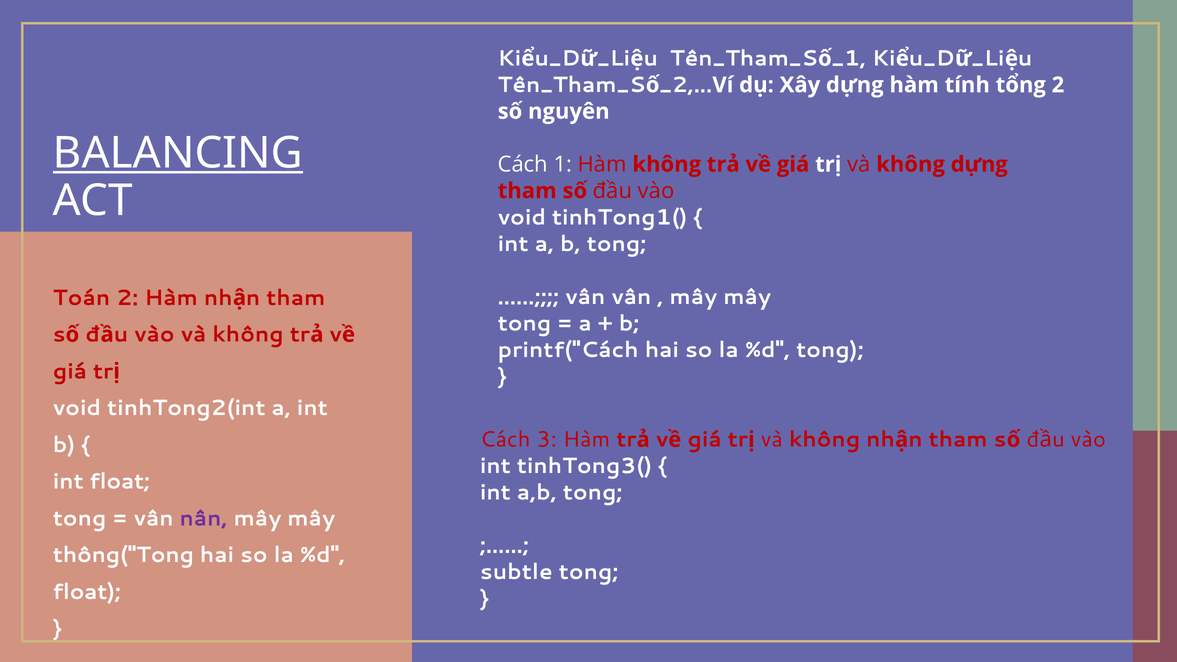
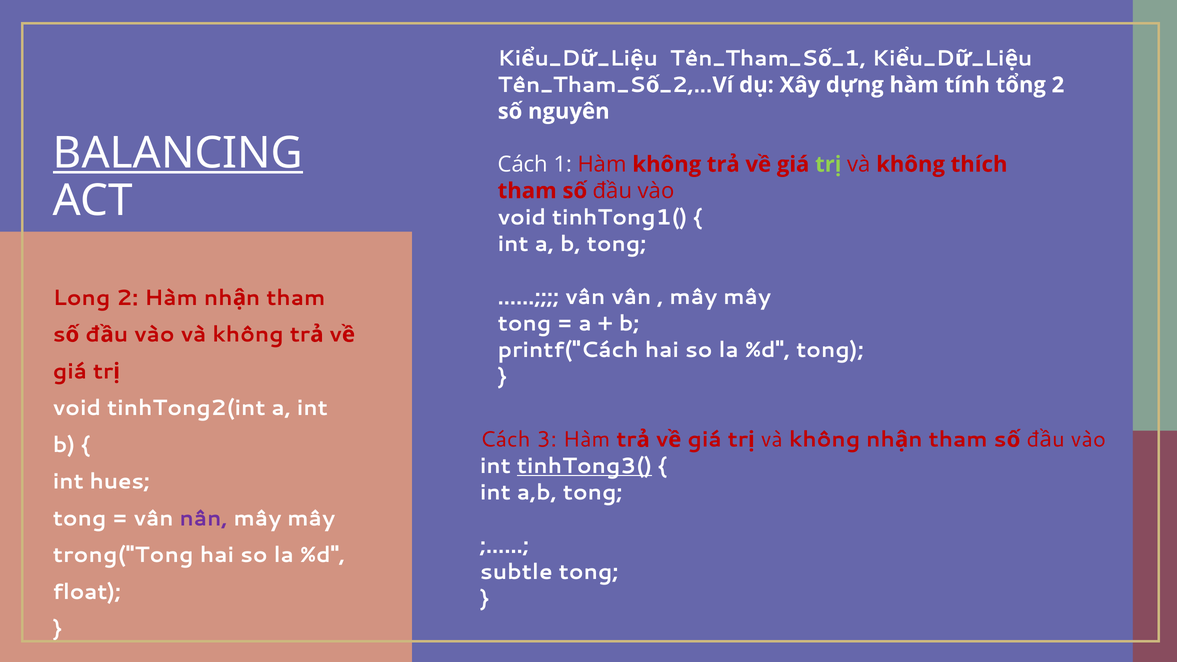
trị colour: white -> light green
không dựng: dựng -> thích
Toán: Toán -> Long
tinhTong3( underline: none -> present
int float: float -> hues
thông("Tong: thông("Tong -> trong("Tong
